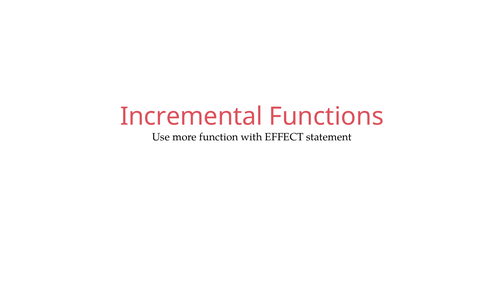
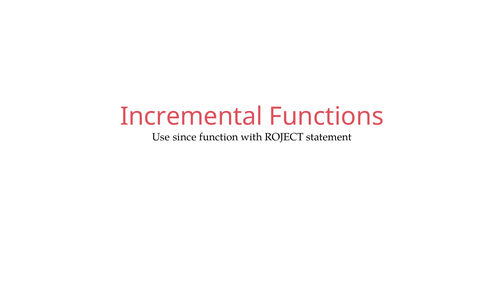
more: more -> since
EFFECT: EFFECT -> ROJECT
